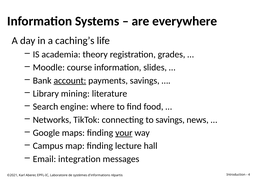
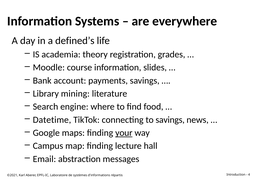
caching’s: caching’s -> defined’s
account underline: present -> none
Networks: Networks -> Datetime
integration: integration -> abstraction
